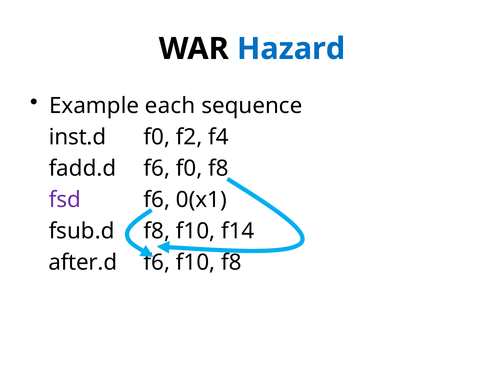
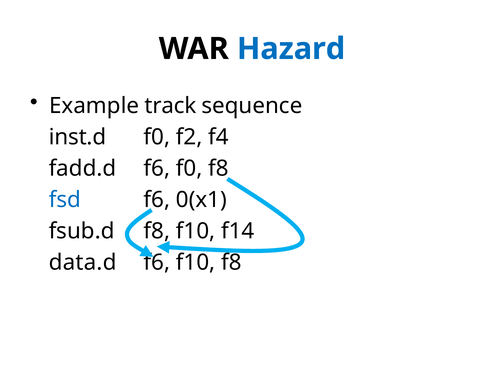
each: each -> track
fsd colour: purple -> blue
after.d: after.d -> data.d
